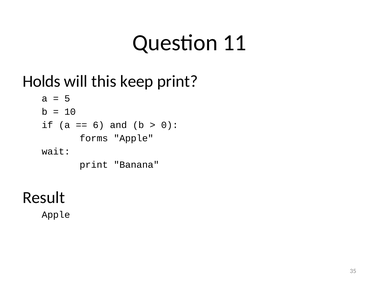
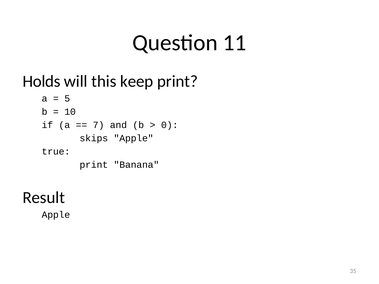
6: 6 -> 7
forms: forms -> skips
wait: wait -> true
